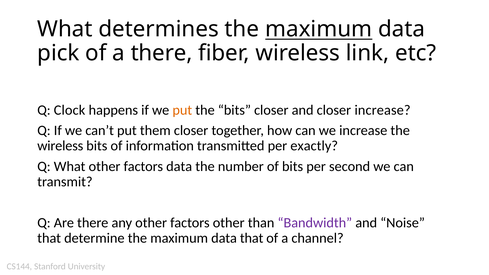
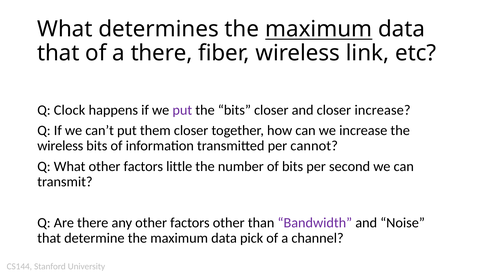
pick at (58, 53): pick -> that
put at (182, 110) colour: orange -> purple
exactly: exactly -> cannot
factors data: data -> little
data that: that -> pick
